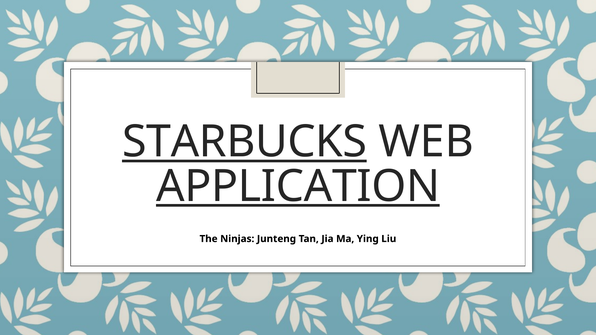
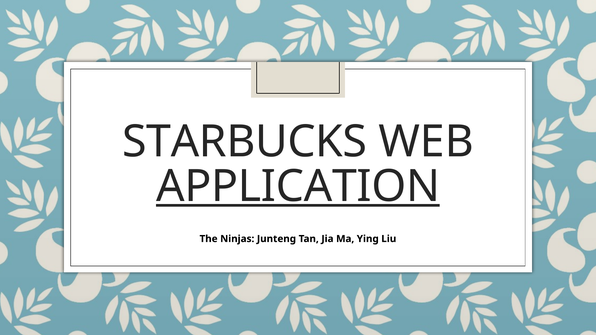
STARBUCKS underline: present -> none
